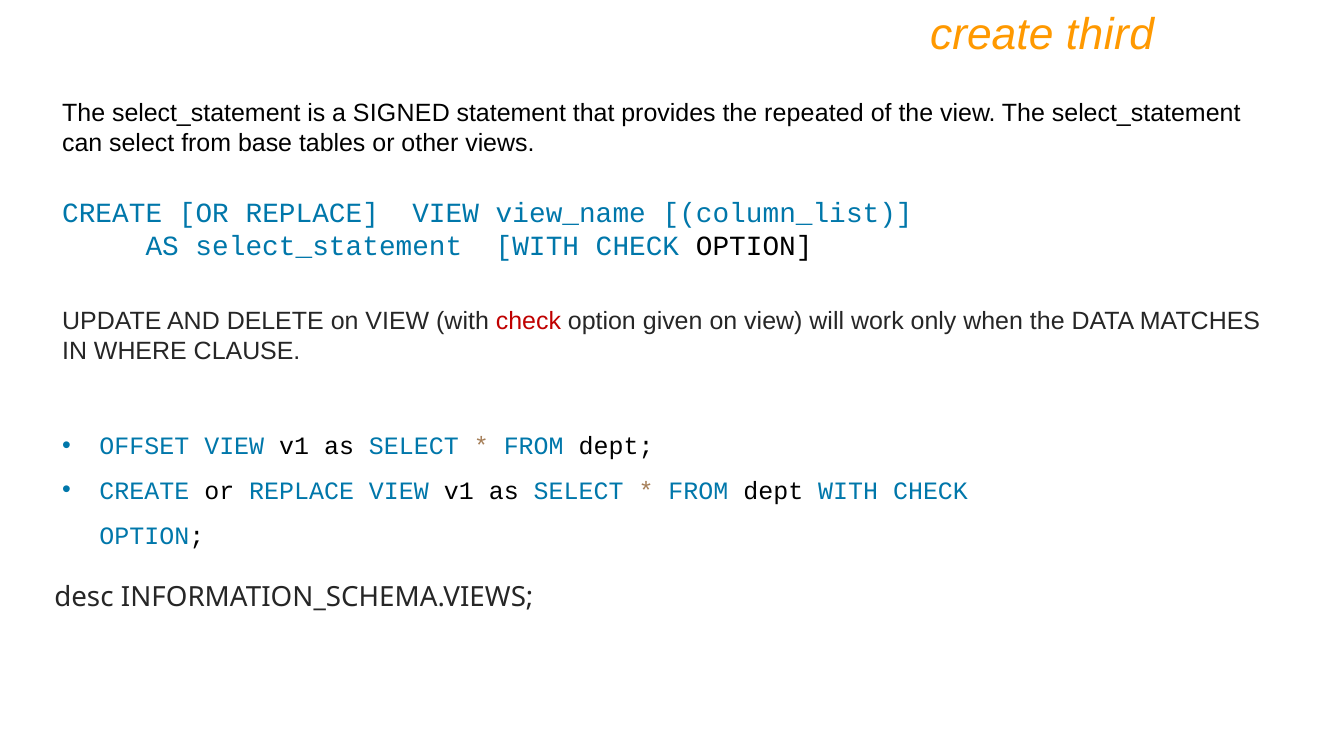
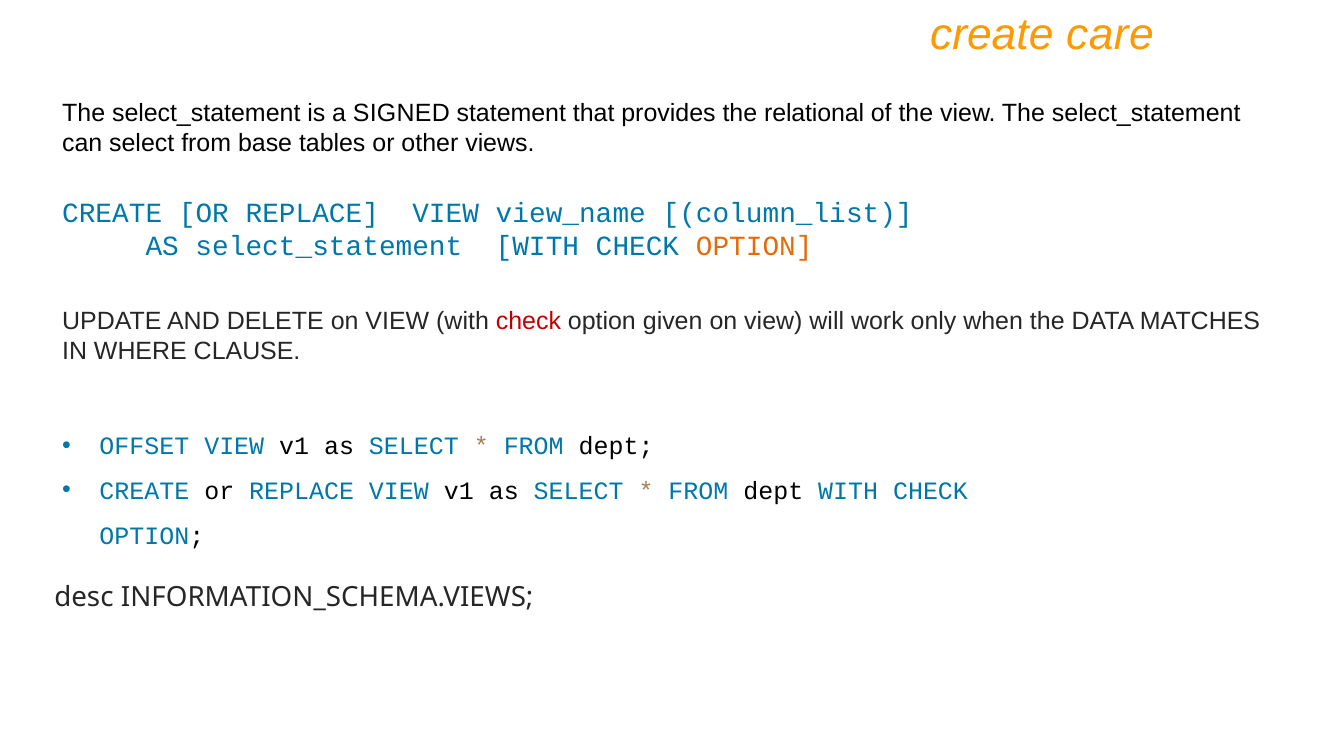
third: third -> care
repeated: repeated -> relational
OPTION at (754, 246) colour: black -> orange
